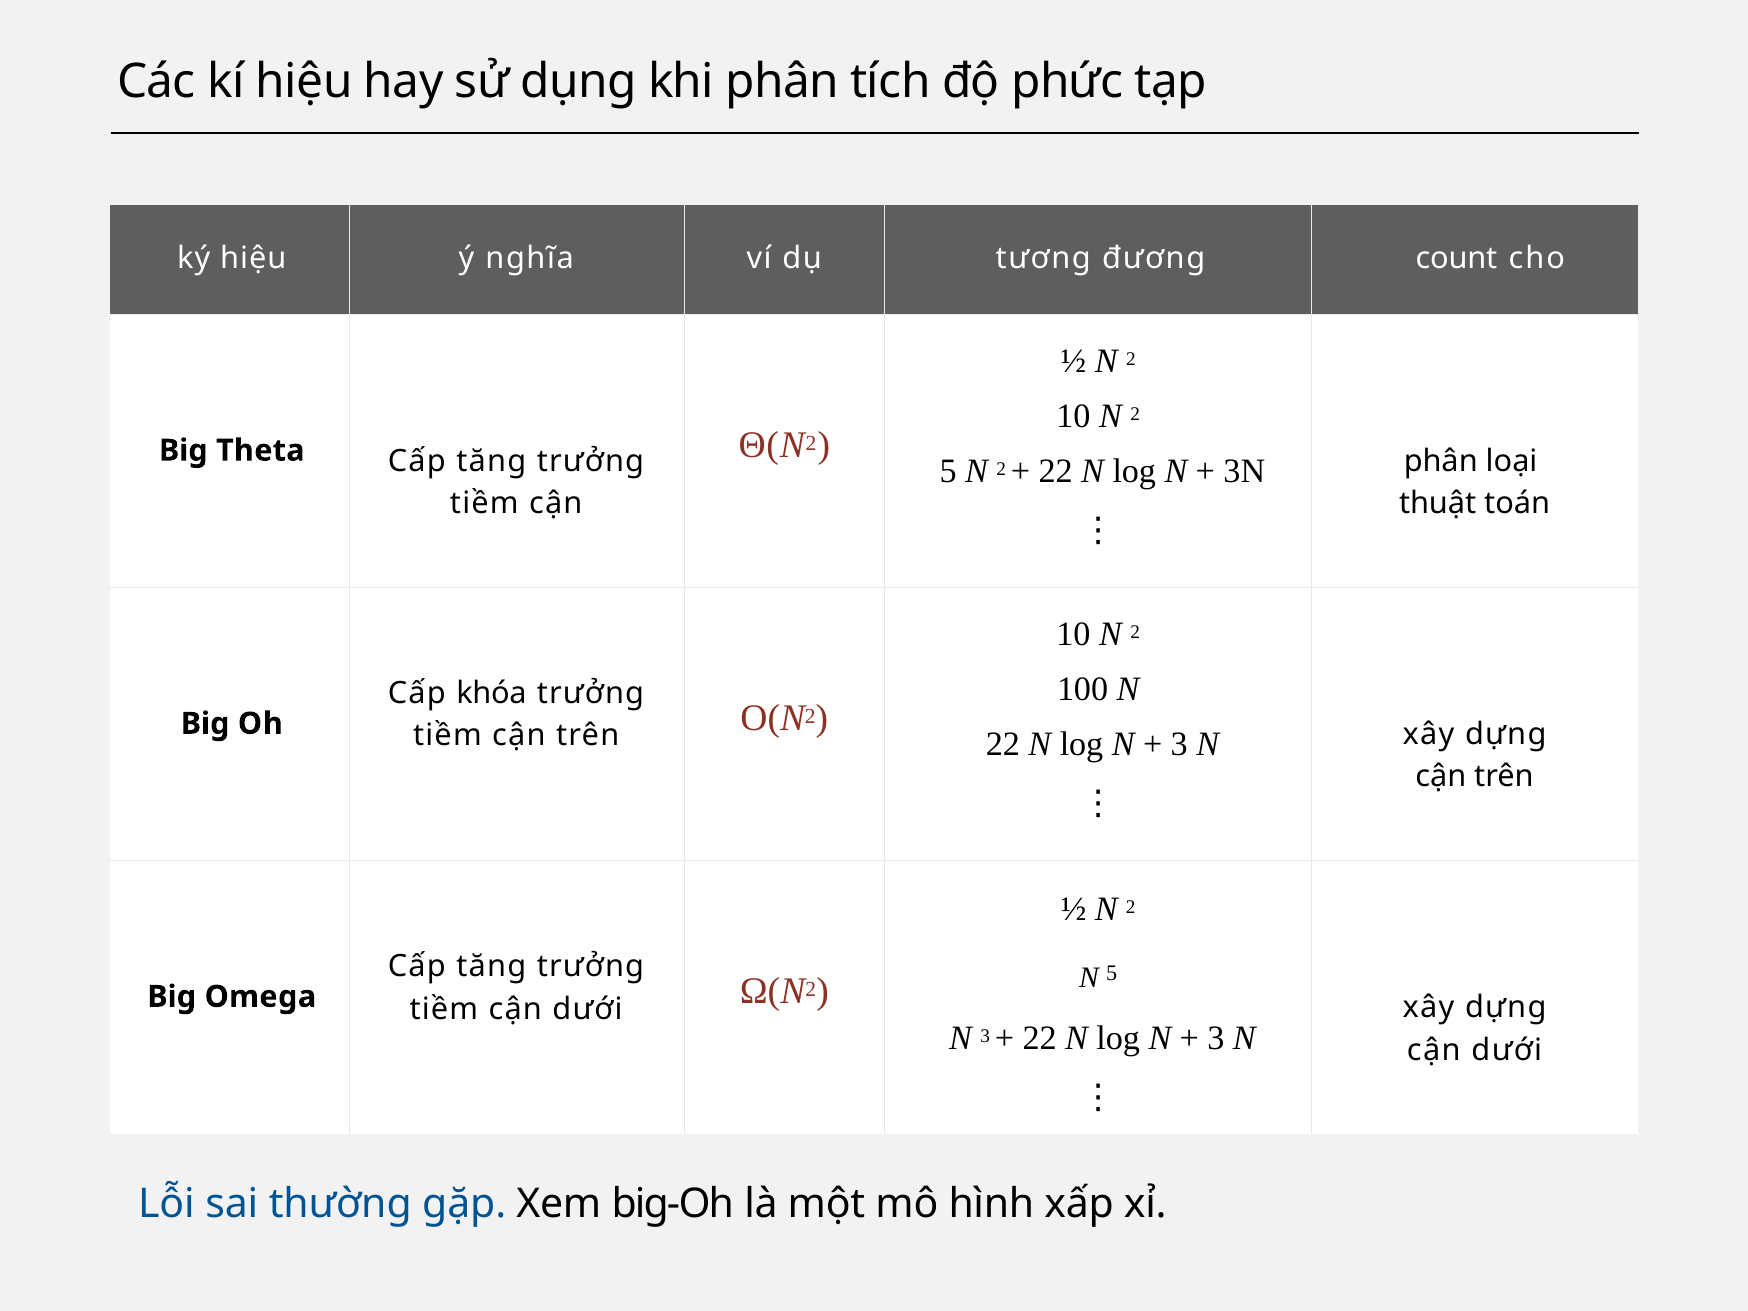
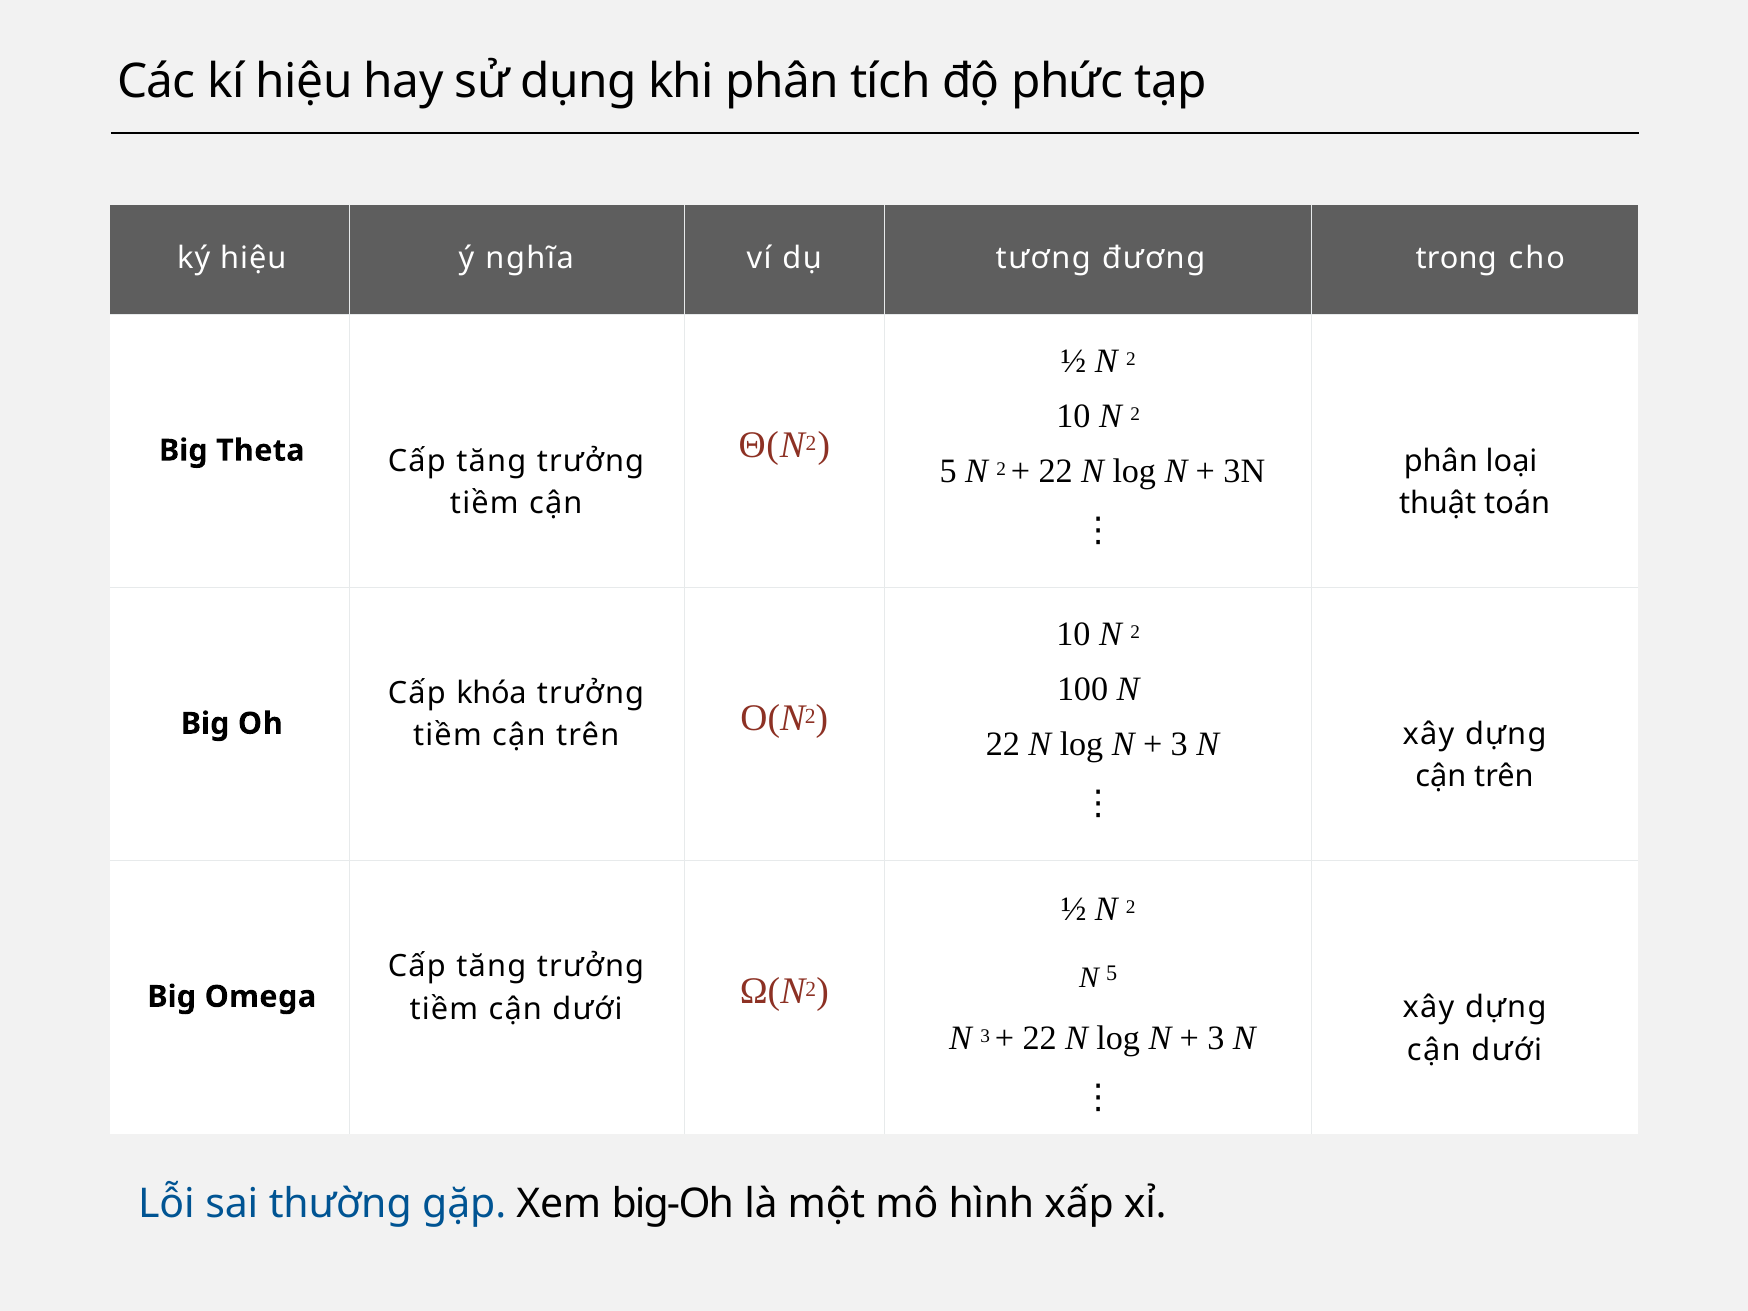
count: count -> trong
